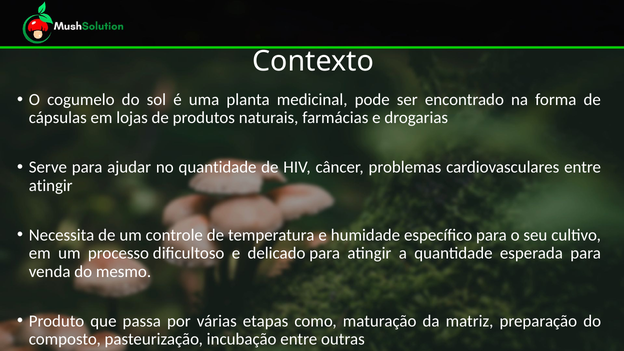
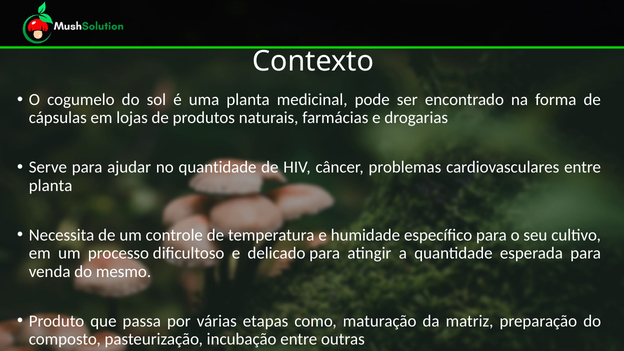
atingir at (51, 186): atingir -> planta
